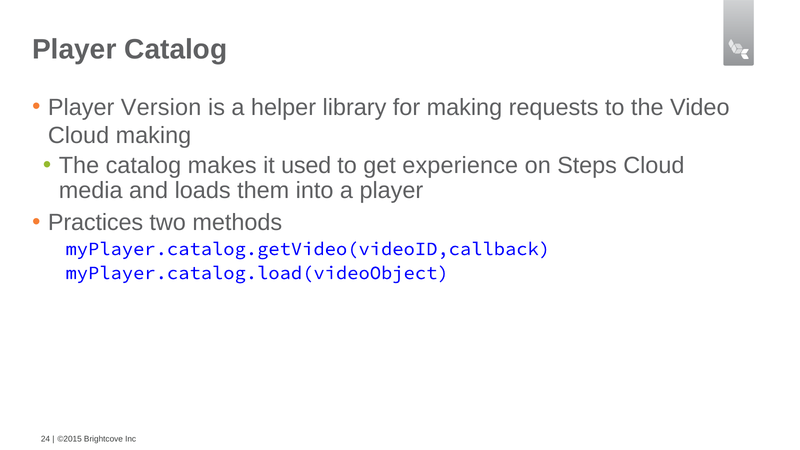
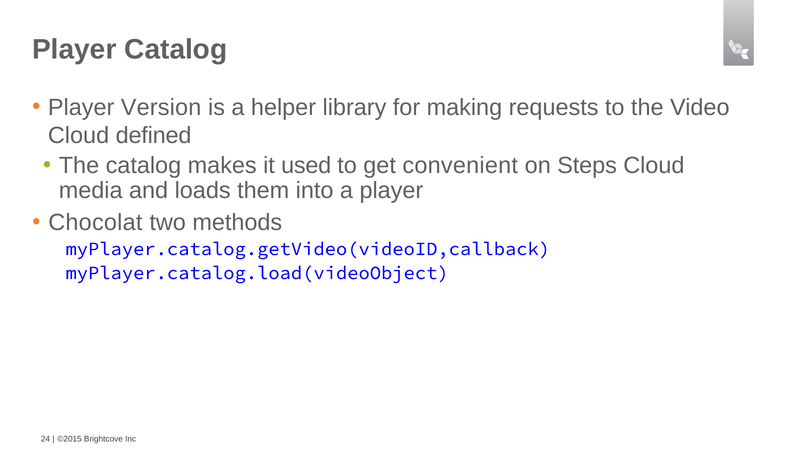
Cloud making: making -> defined
experience: experience -> convenient
Practices: Practices -> Chocolat
